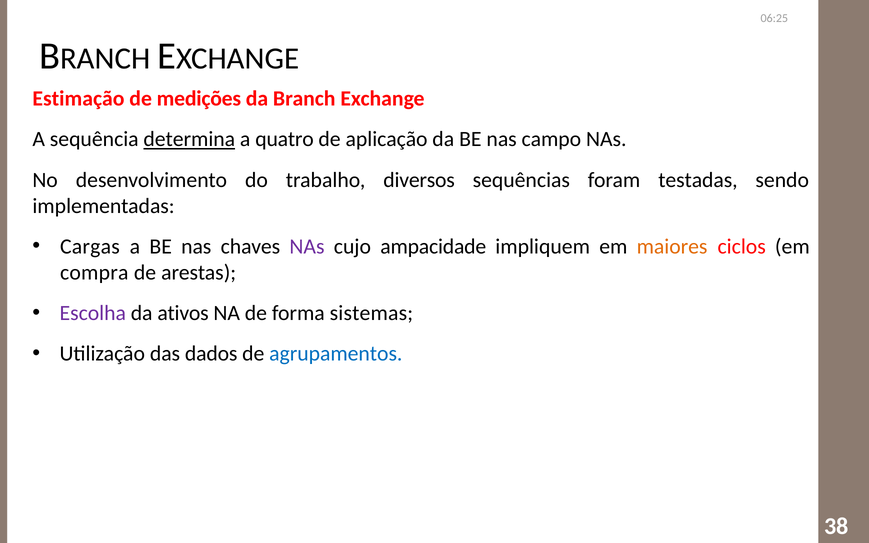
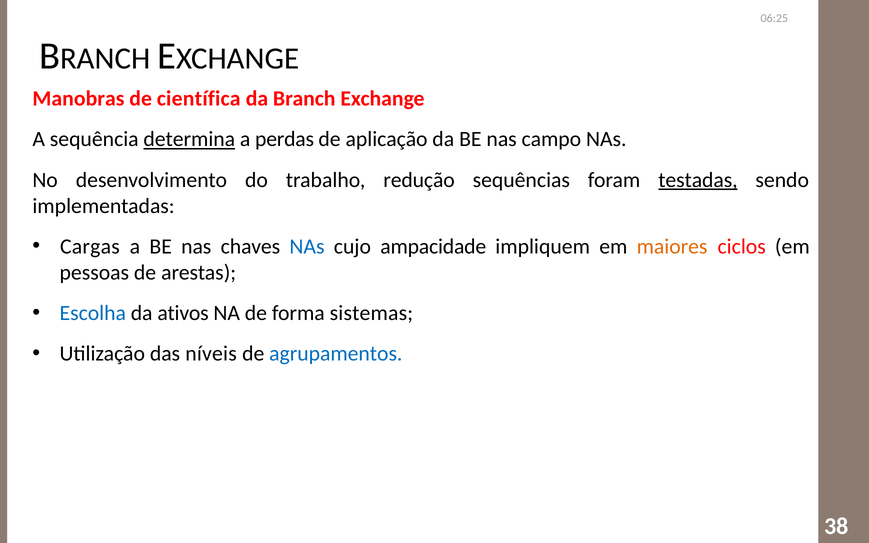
Estimação: Estimação -> Manobras
medições: medições -> científica
quatro: quatro -> perdas
diversos: diversos -> redução
testadas underline: none -> present
NAs at (307, 247) colour: purple -> blue
compra: compra -> pessoas
Escolha colour: purple -> blue
dados: dados -> níveis
